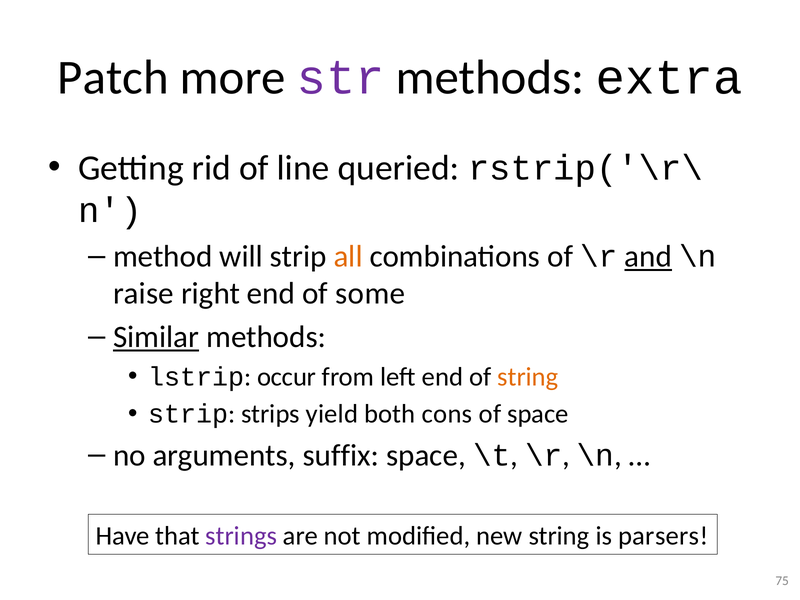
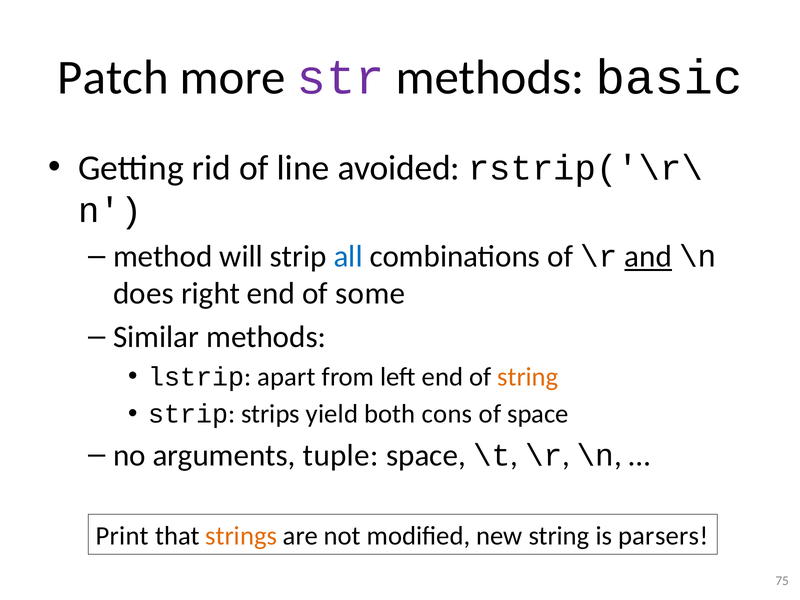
extra: extra -> basic
queried: queried -> avoided
all colour: orange -> blue
raise: raise -> does
Similar underline: present -> none
occur: occur -> apart
suffix: suffix -> tuple
Have: Have -> Print
strings colour: purple -> orange
